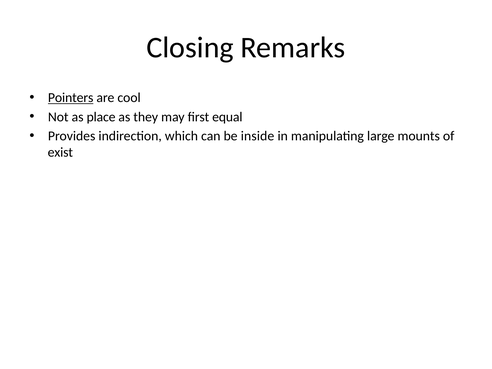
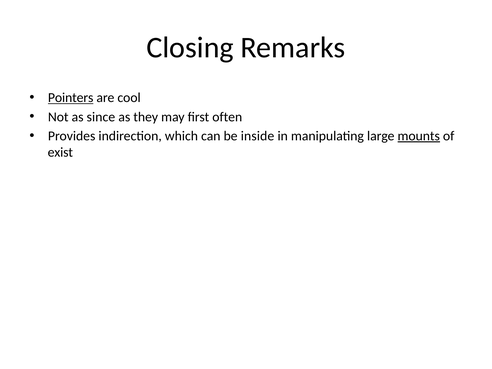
place: place -> since
equal: equal -> often
mounts underline: none -> present
